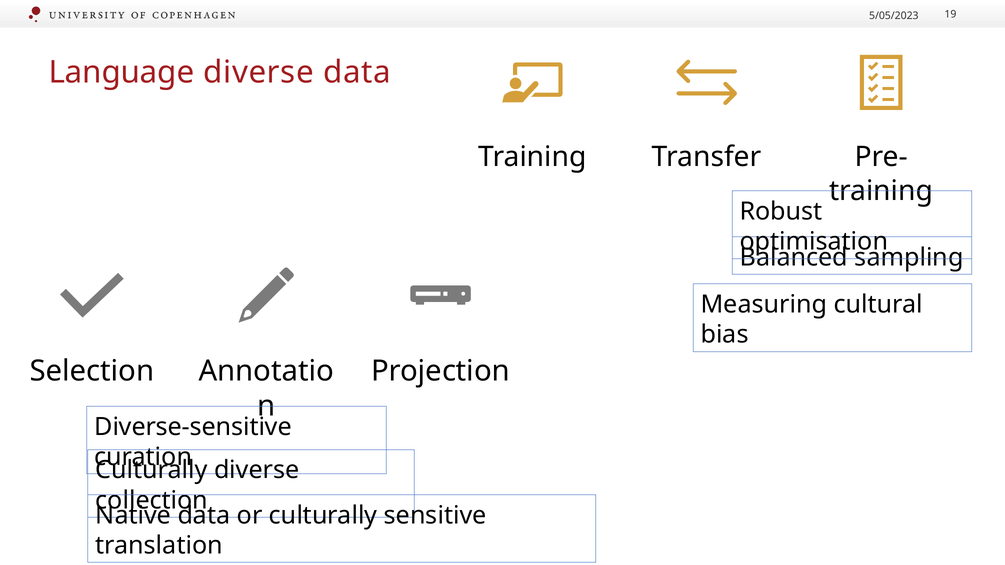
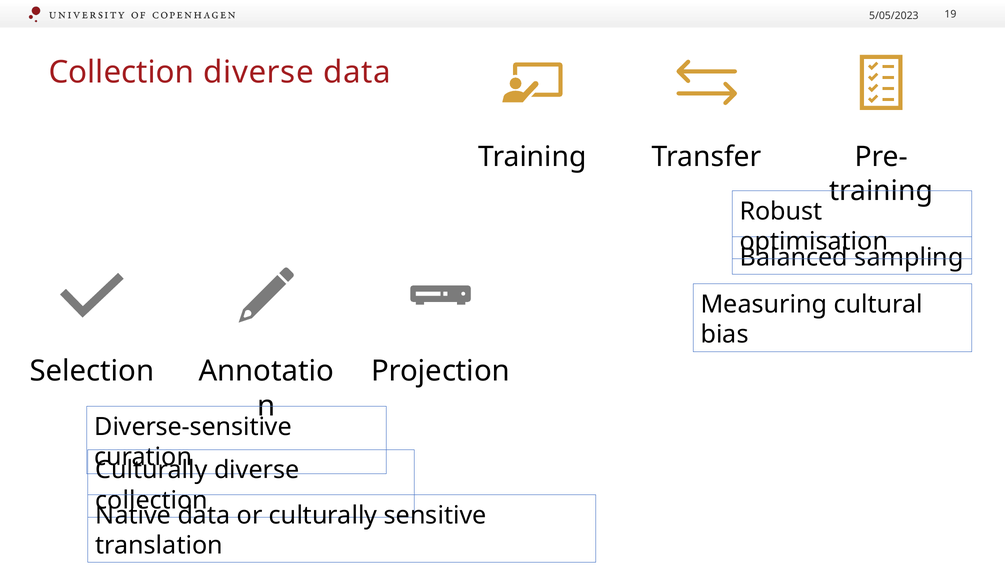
Language at (121, 72): Language -> Collection
